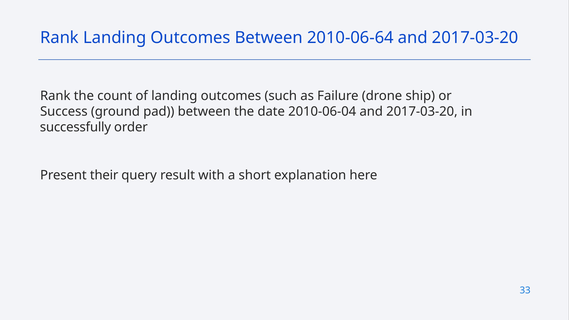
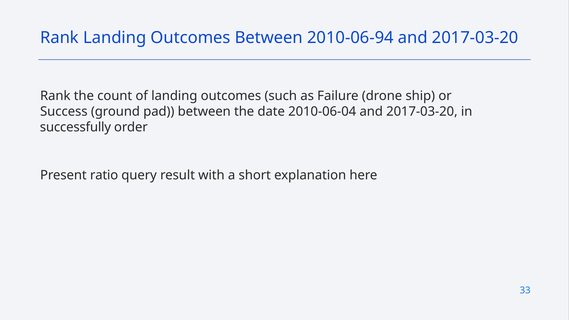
2010-06-64: 2010-06-64 -> 2010-06-94
their: their -> ratio
